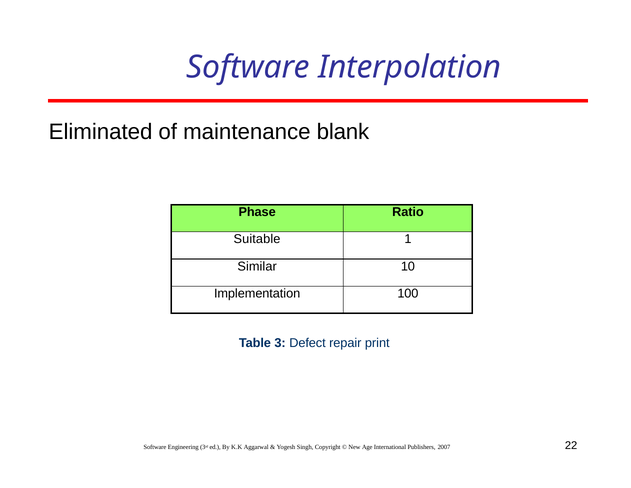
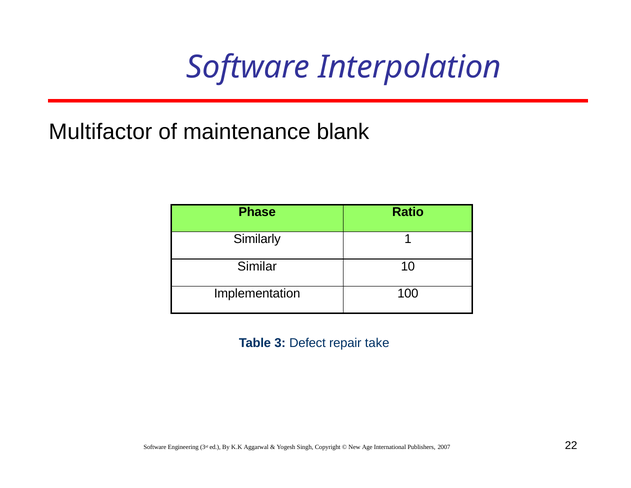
Eliminated: Eliminated -> Multifactor
Suitable: Suitable -> Similarly
print: print -> take
